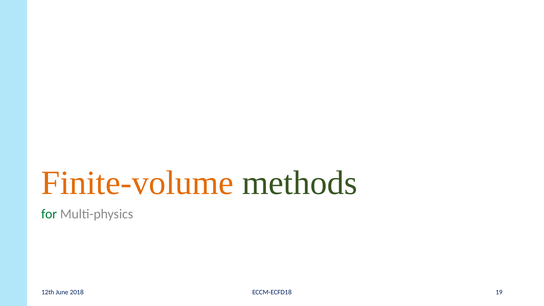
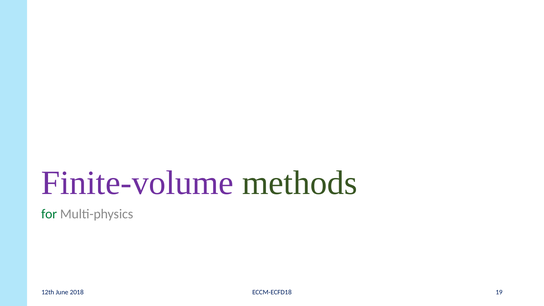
Finite-volume colour: orange -> purple
